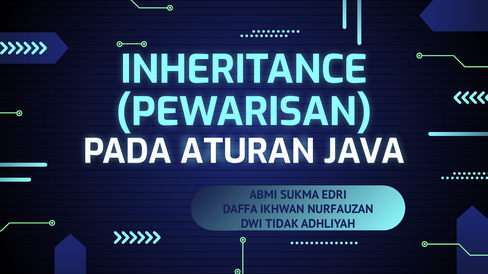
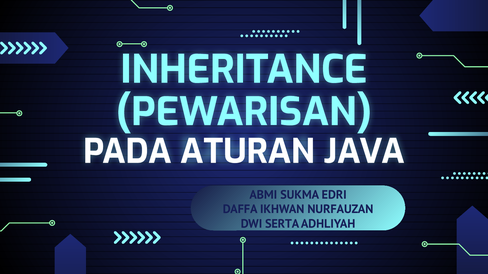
TIDAK: TIDAK -> SERTA
